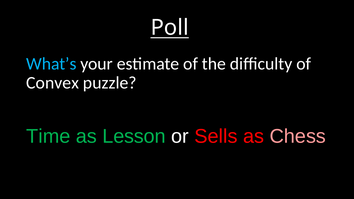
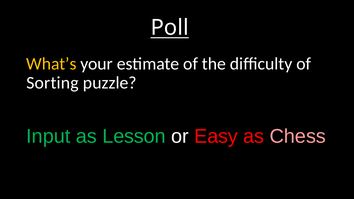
What’s colour: light blue -> yellow
Convex: Convex -> Sorting
Time: Time -> Input
Sells: Sells -> Easy
